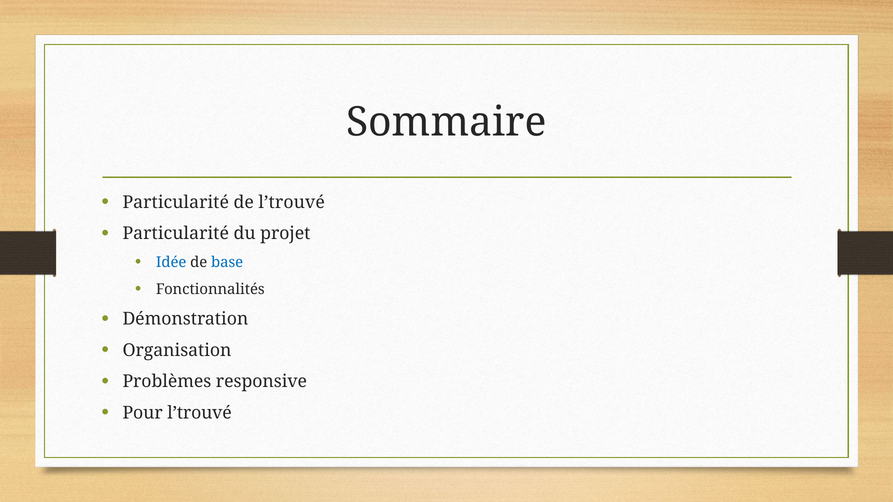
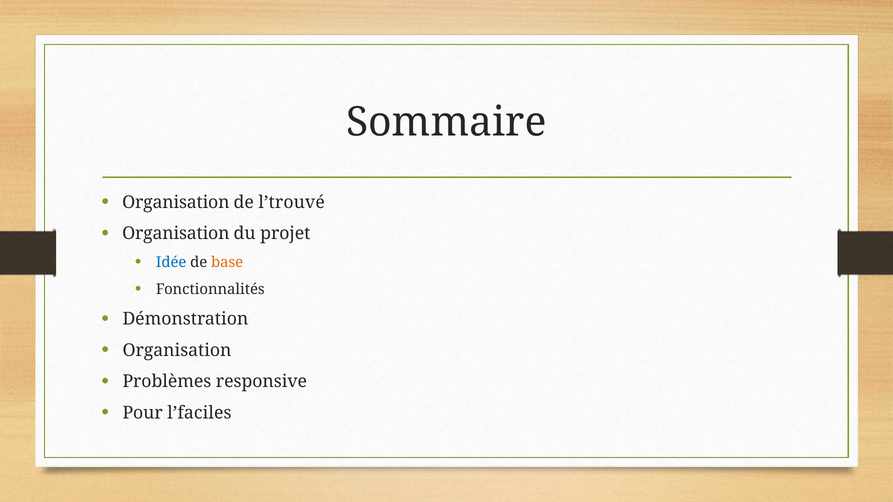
Particularité at (176, 202): Particularité -> Organisation
Particularité at (176, 234): Particularité -> Organisation
base colour: blue -> orange
Pour l’trouvé: l’trouvé -> l’faciles
